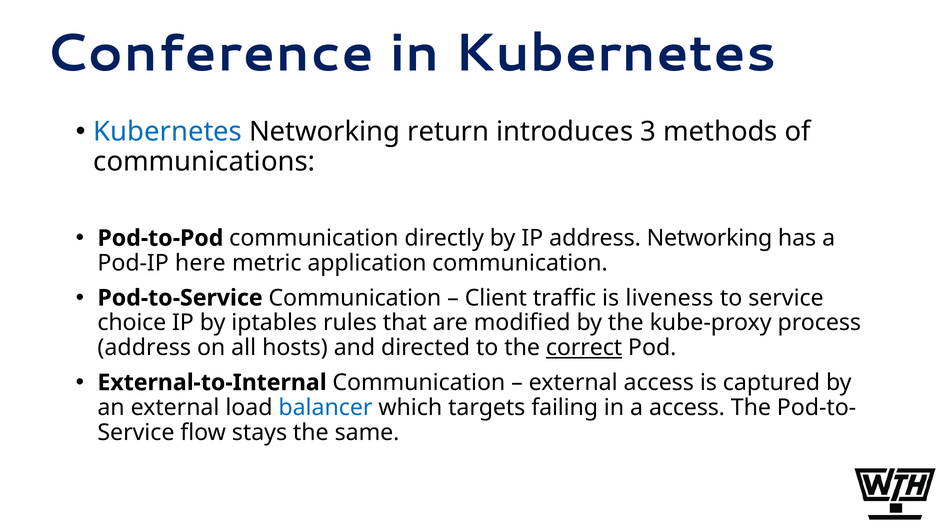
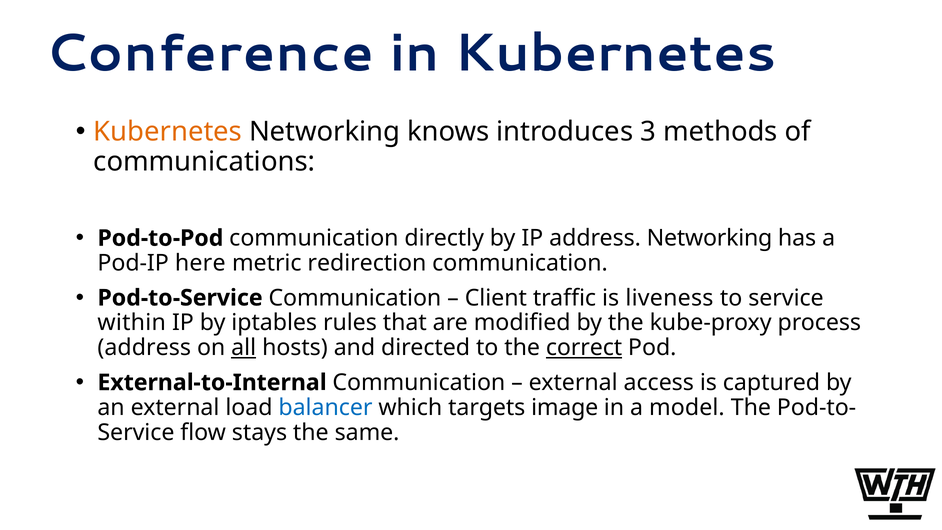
Kubernetes at (168, 132) colour: blue -> orange
return: return -> knows
application: application -> redirection
choice: choice -> within
all underline: none -> present
failing: failing -> image
a access: access -> model
